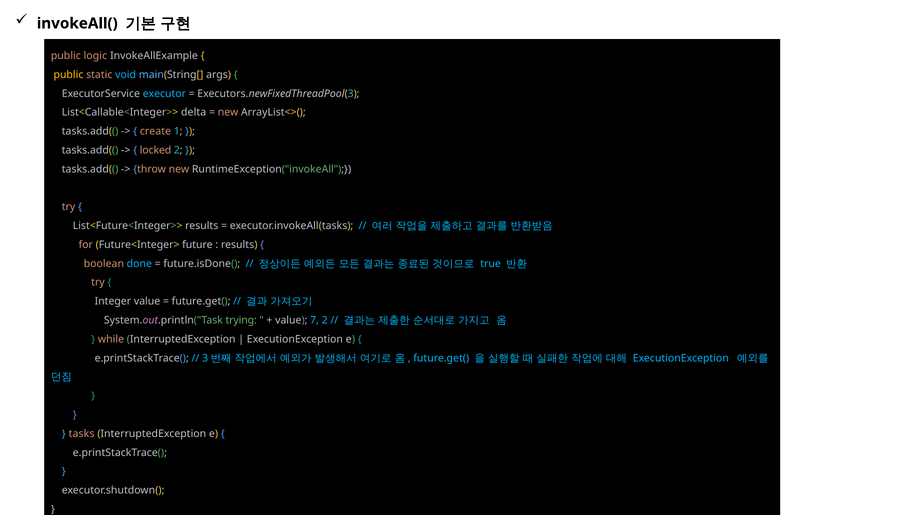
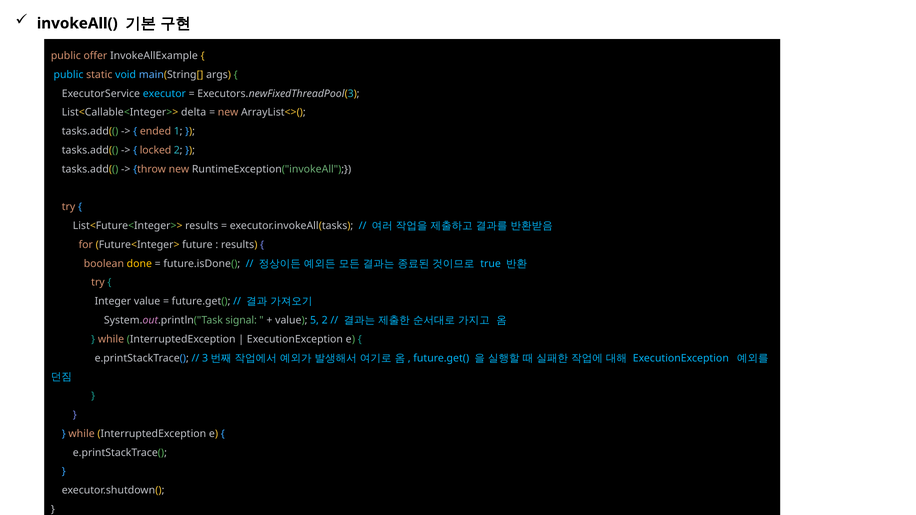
logic: logic -> offer
public at (68, 75) colour: yellow -> light blue
create: create -> ended
done colour: light blue -> yellow
trying: trying -> signal
7: 7 -> 5
tasks at (82, 434): tasks -> while
